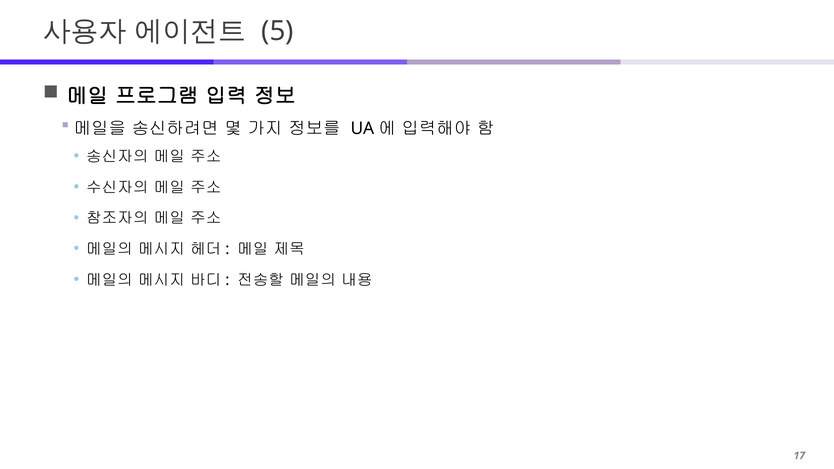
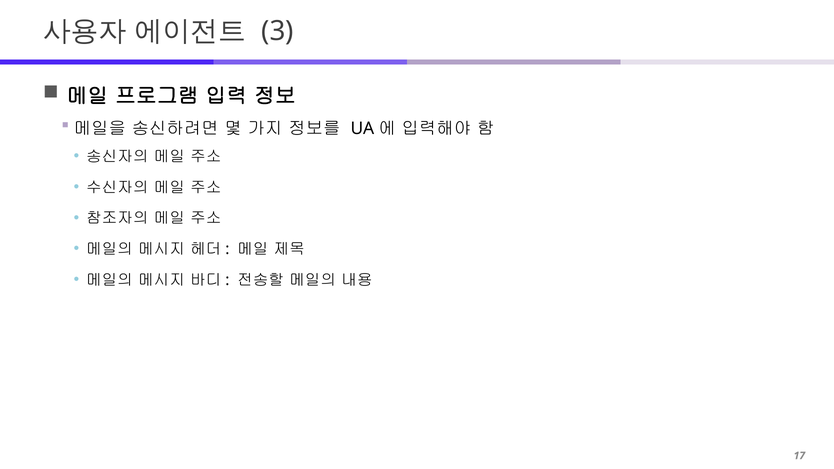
5: 5 -> 3
